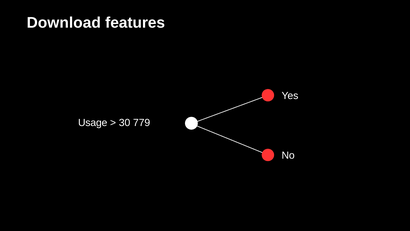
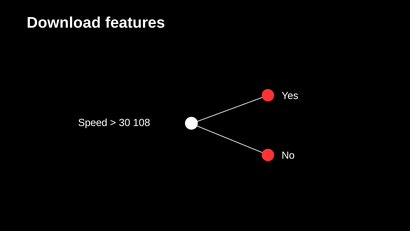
Usage: Usage -> Speed
779: 779 -> 108
